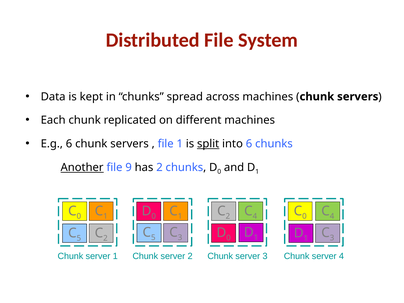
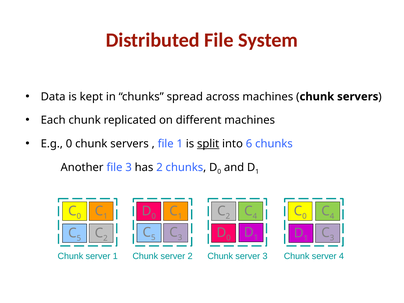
E.g 6: 6 -> 0
Another underline: present -> none
file 9: 9 -> 3
